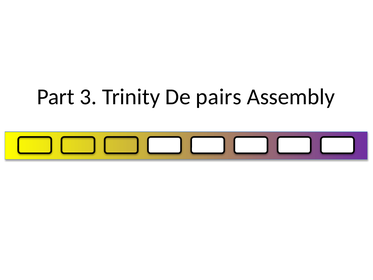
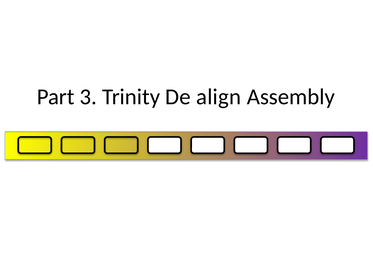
pairs: pairs -> align
